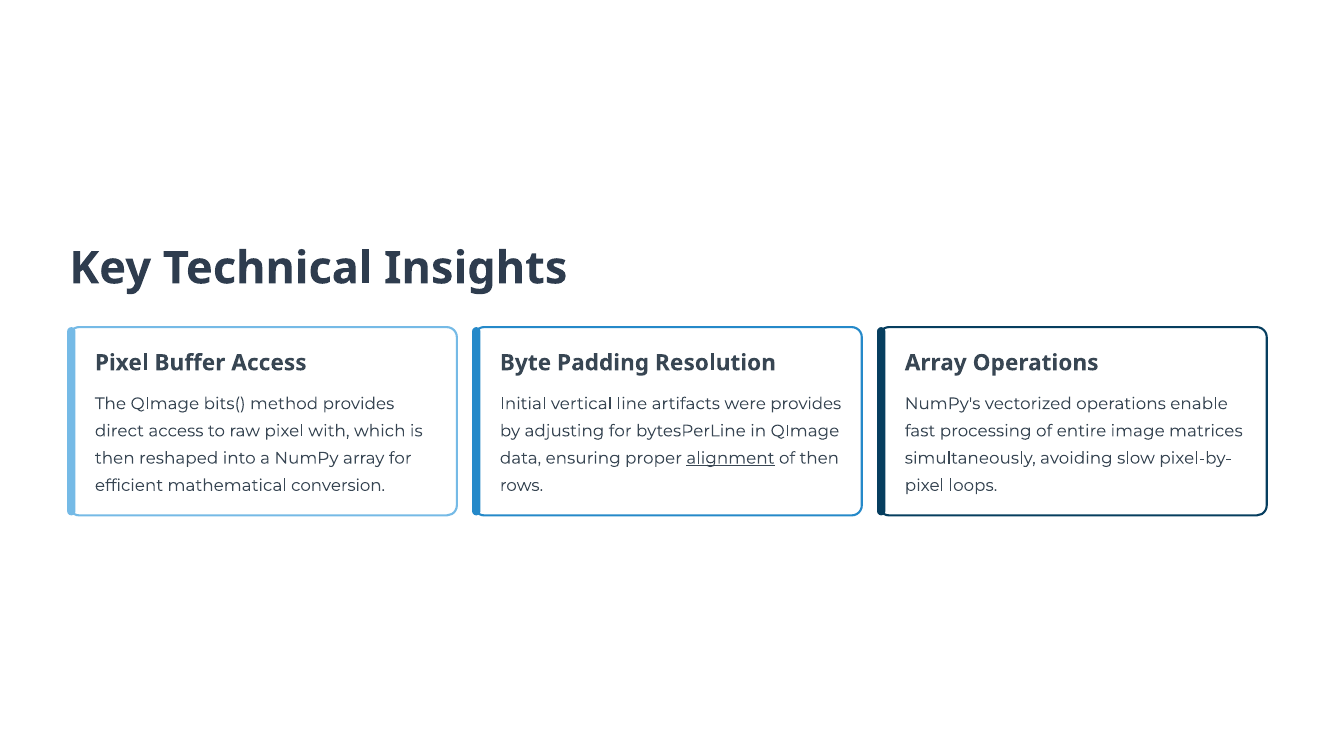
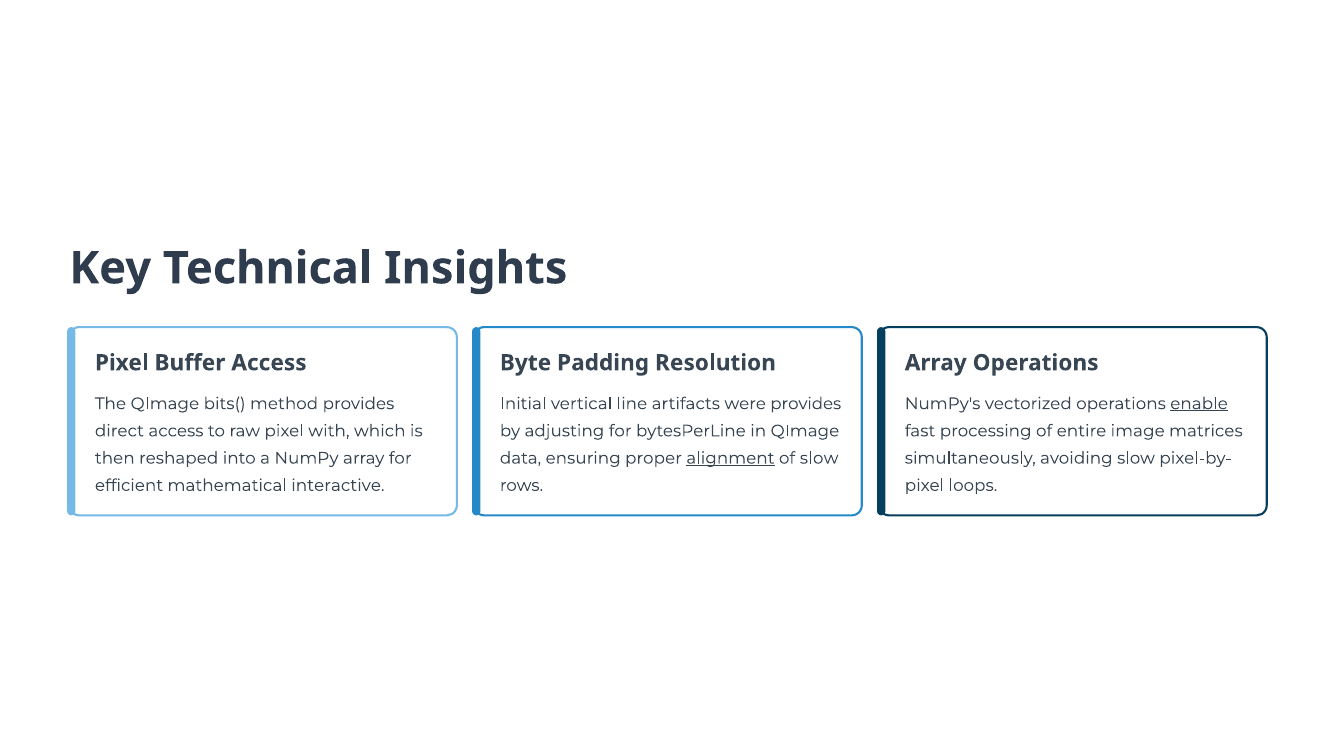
enable underline: none -> present
of then: then -> slow
conversion: conversion -> interactive
